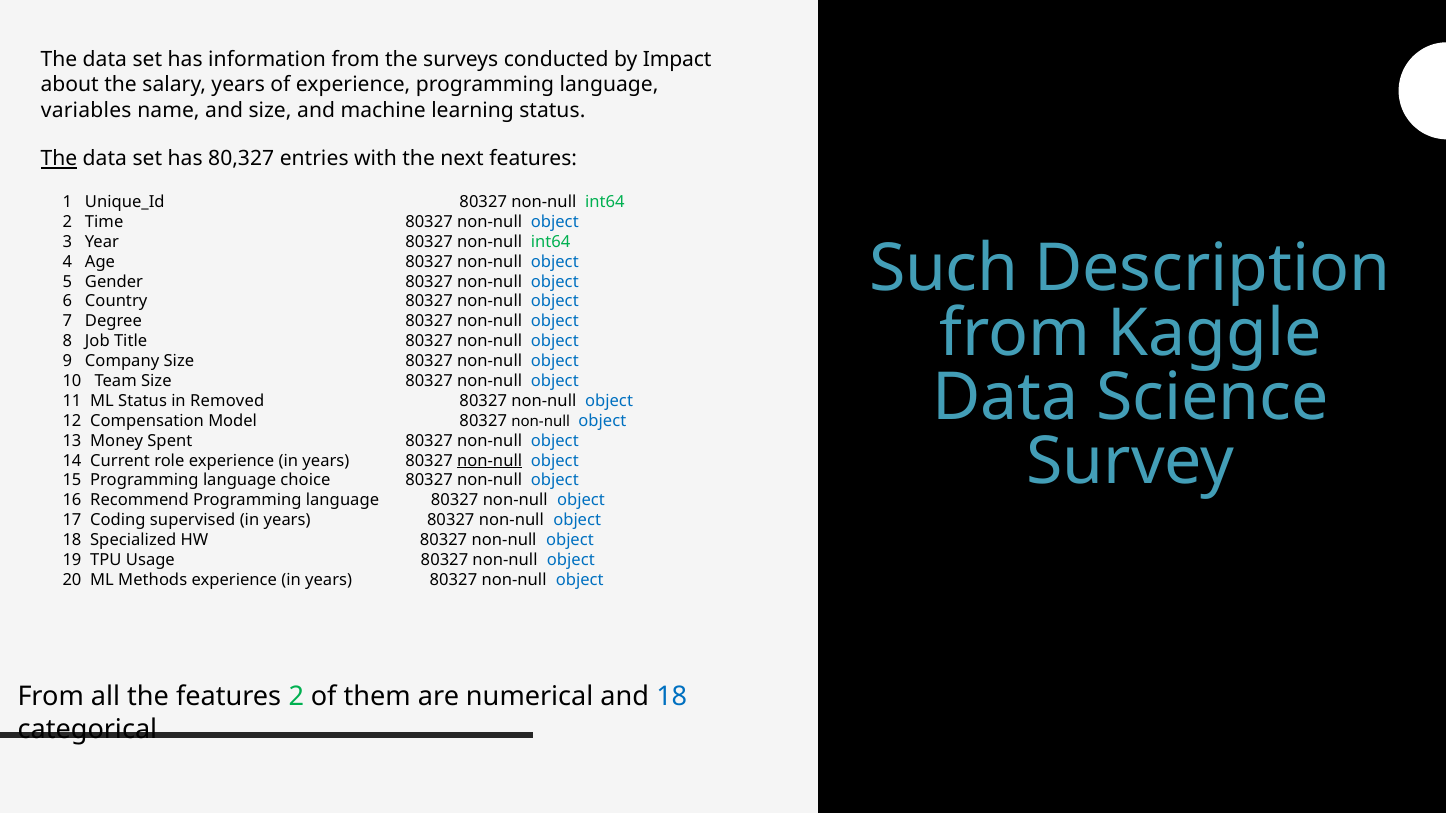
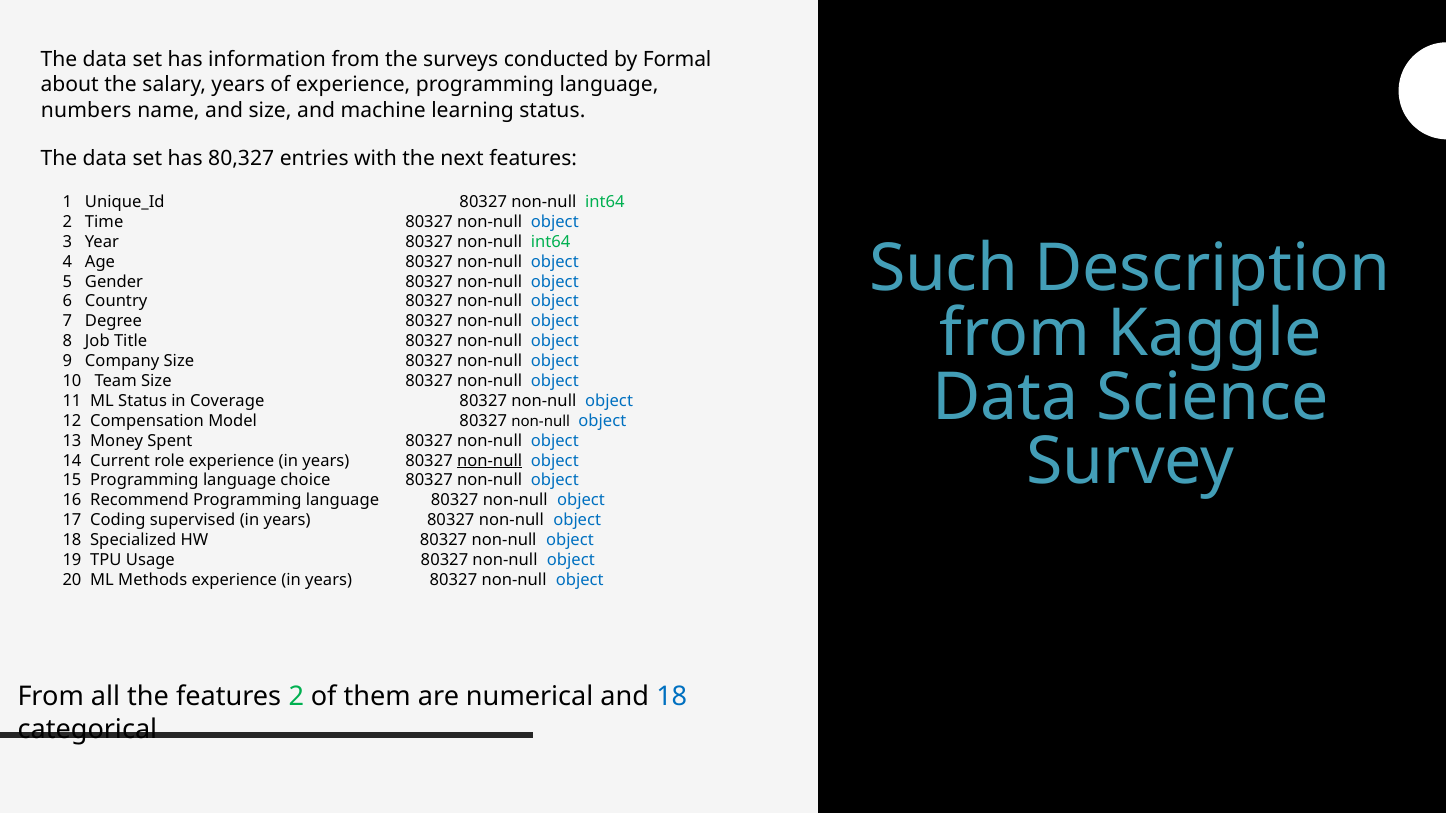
Impact: Impact -> Formal
variables: variables -> numbers
The at (59, 159) underline: present -> none
Removed: Removed -> Coverage
